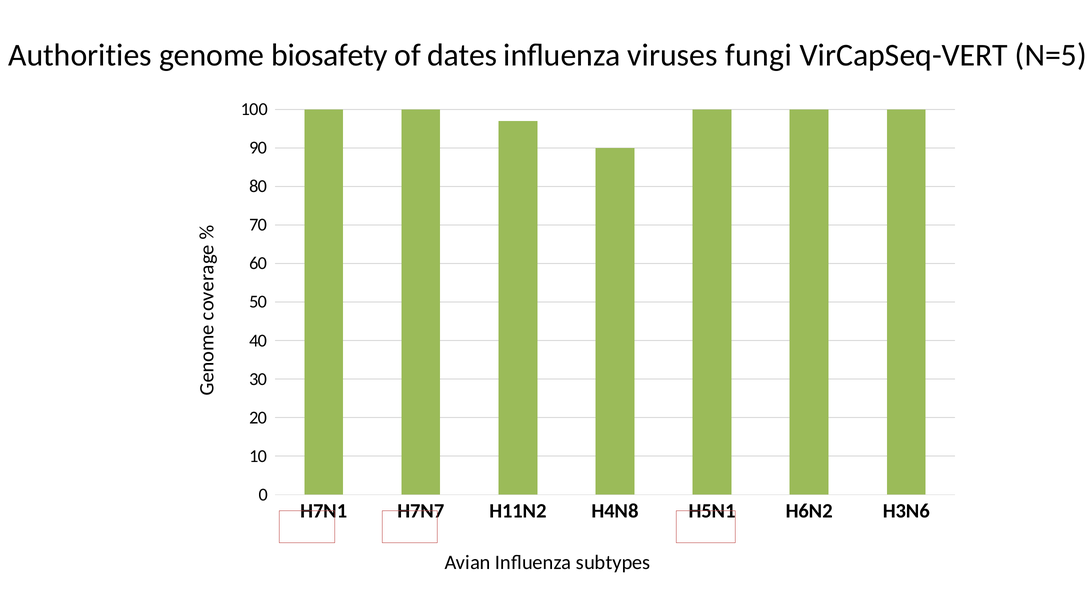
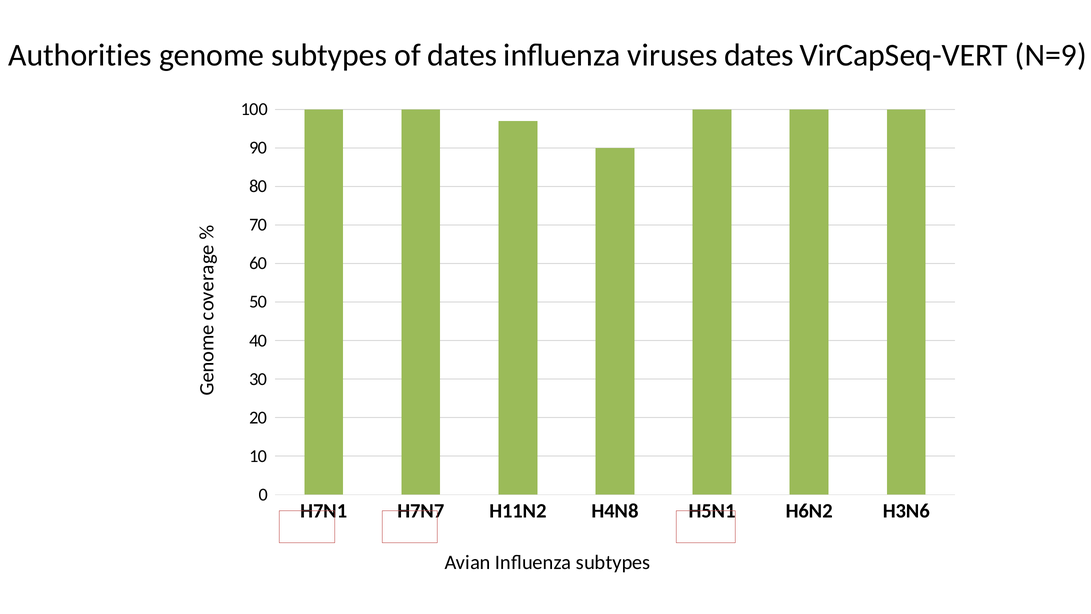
genome biosafety: biosafety -> subtypes
viruses fungi: fungi -> dates
N=5: N=5 -> N=9
